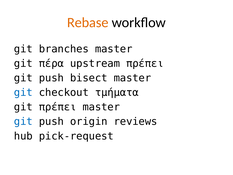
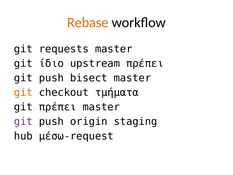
branches: branches -> requests
πέρα: πέρα -> ίδιο
git at (23, 92) colour: blue -> orange
git at (23, 121) colour: blue -> purple
reviews: reviews -> staging
pick-request: pick-request -> μέσω-request
